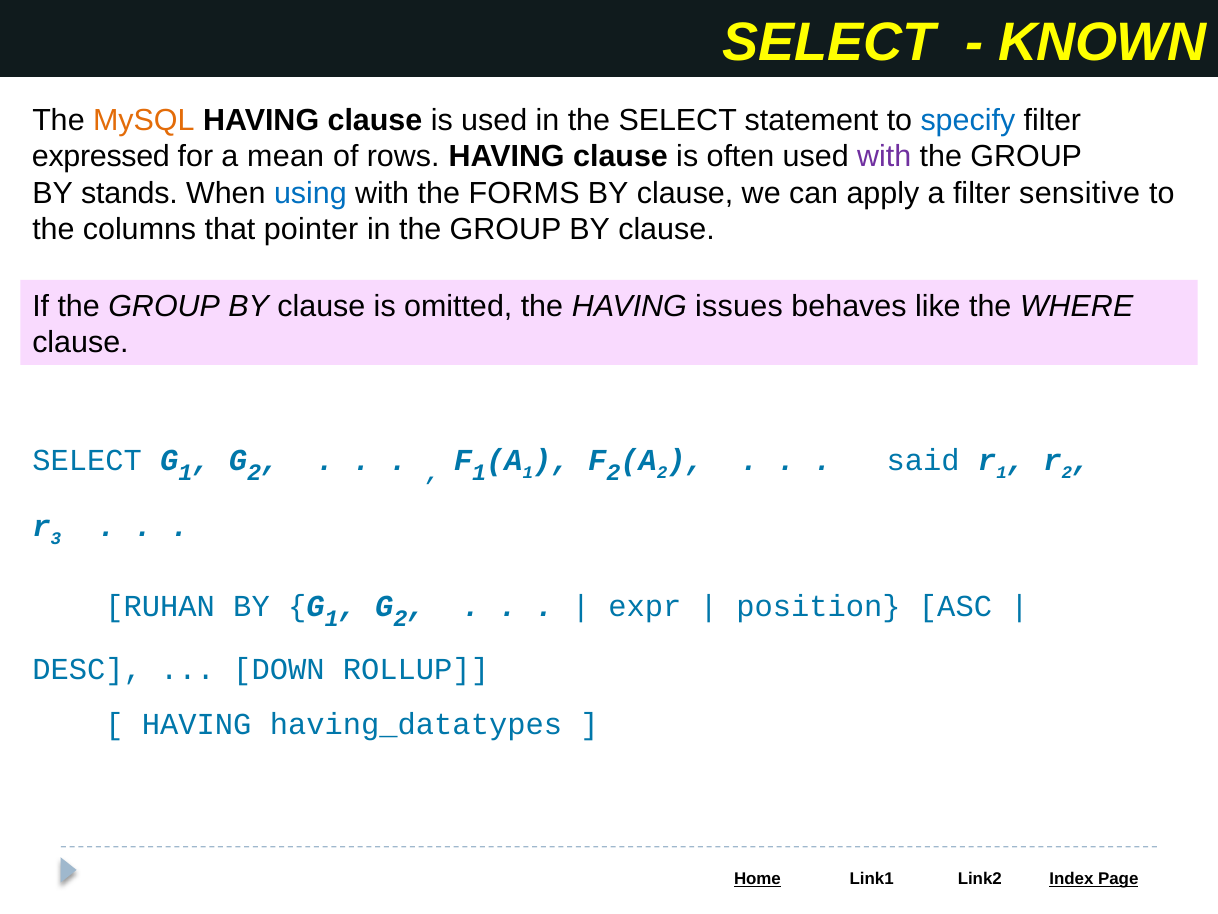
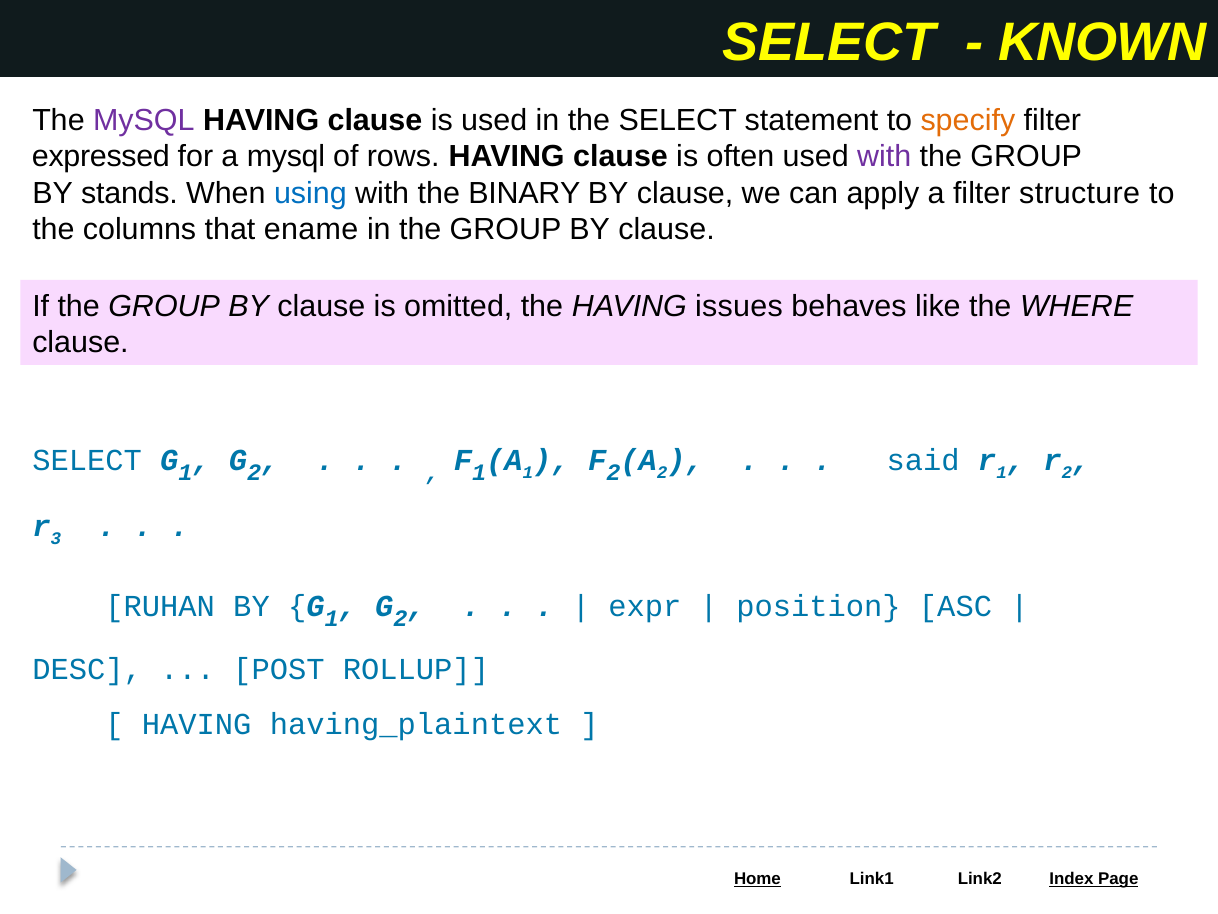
MySQL at (144, 120) colour: orange -> purple
specify colour: blue -> orange
a mean: mean -> mysql
FORMS: FORMS -> BINARY
sensitive: sensitive -> structure
pointer: pointer -> ename
DOWN: DOWN -> POST
having_datatypes: having_datatypes -> having_plaintext
